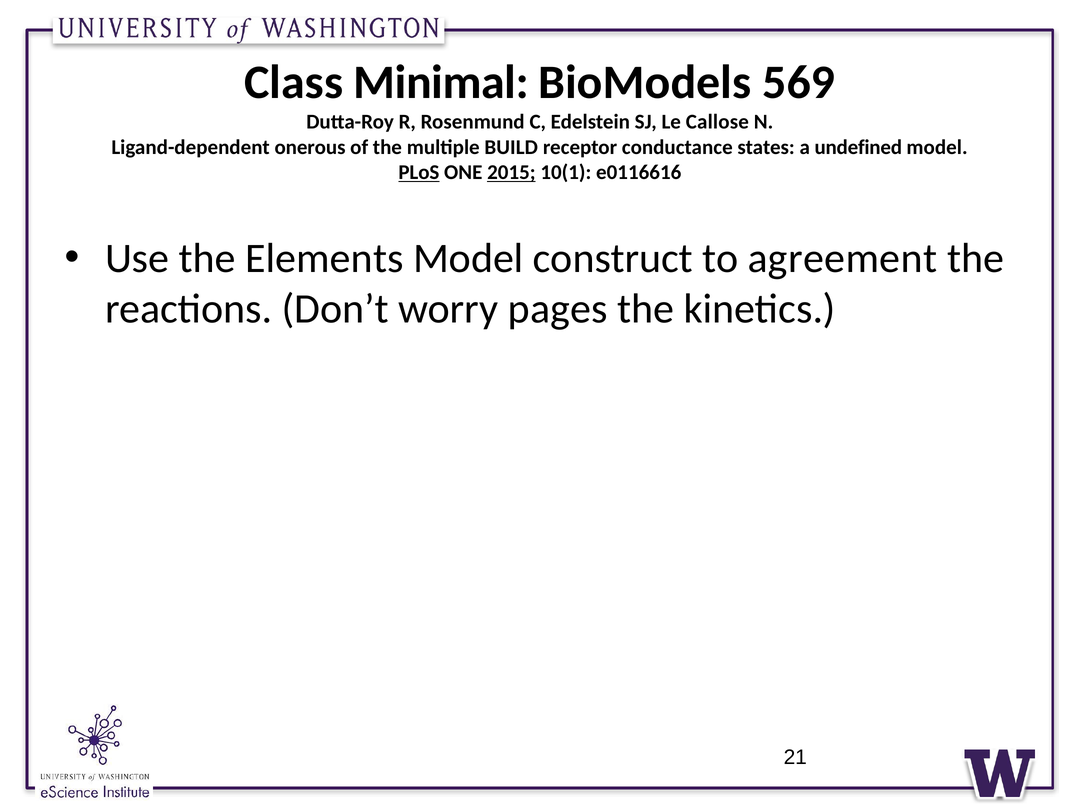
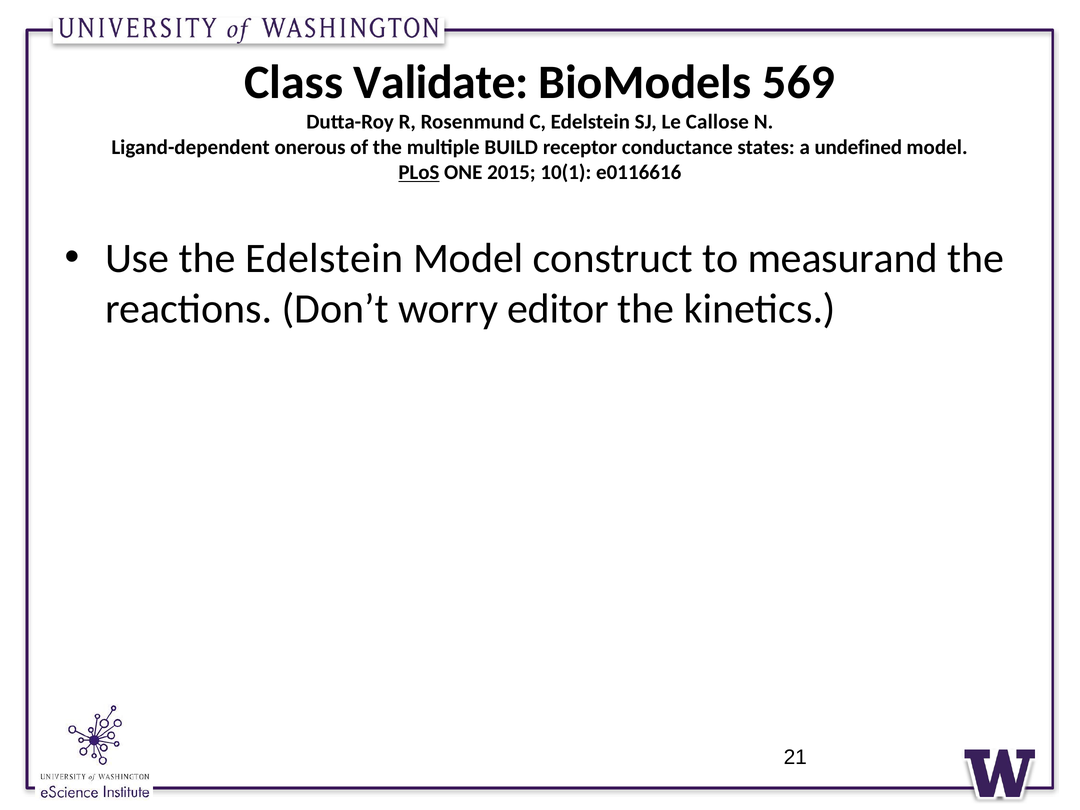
Minimal: Minimal -> Validate
2015 underline: present -> none
the Elements: Elements -> Edelstein
agreement: agreement -> measurand
pages: pages -> editor
